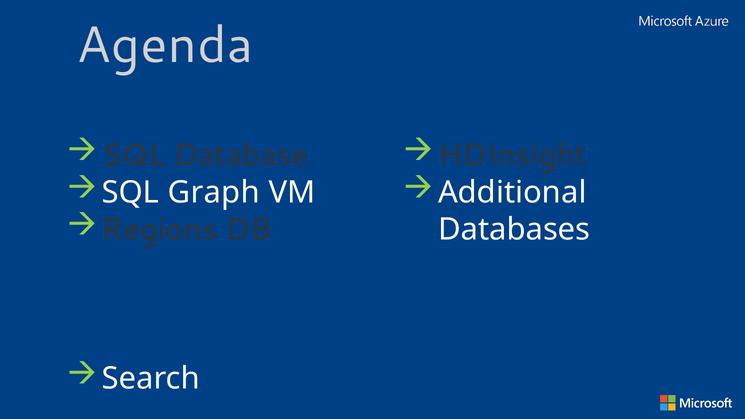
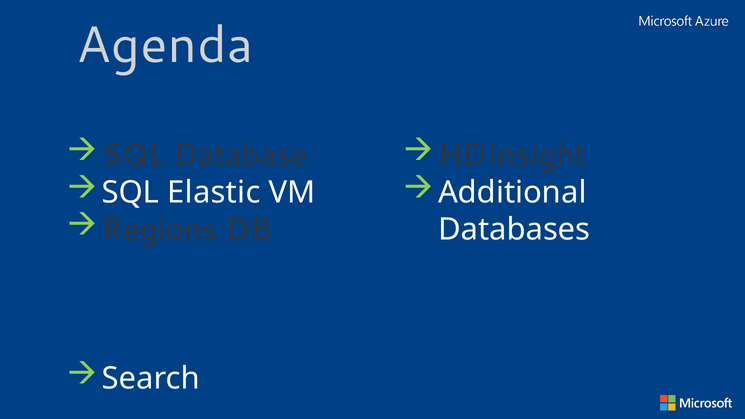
Graph: Graph -> Elastic
